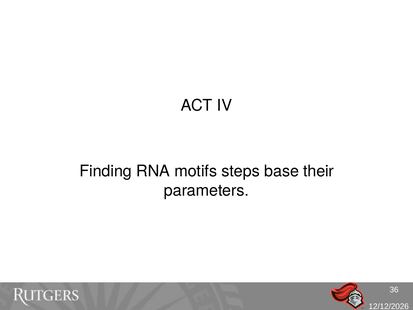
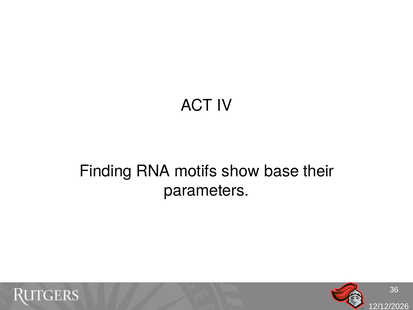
steps: steps -> show
